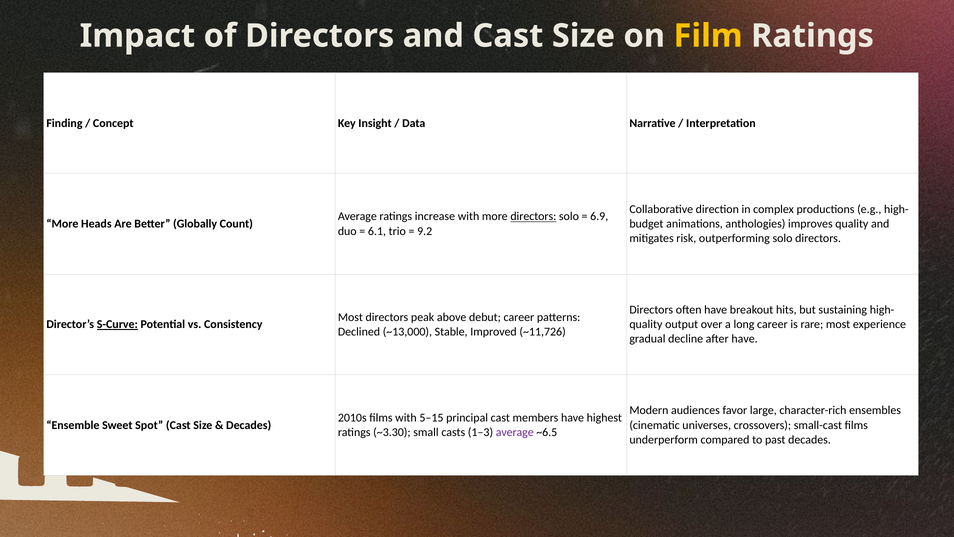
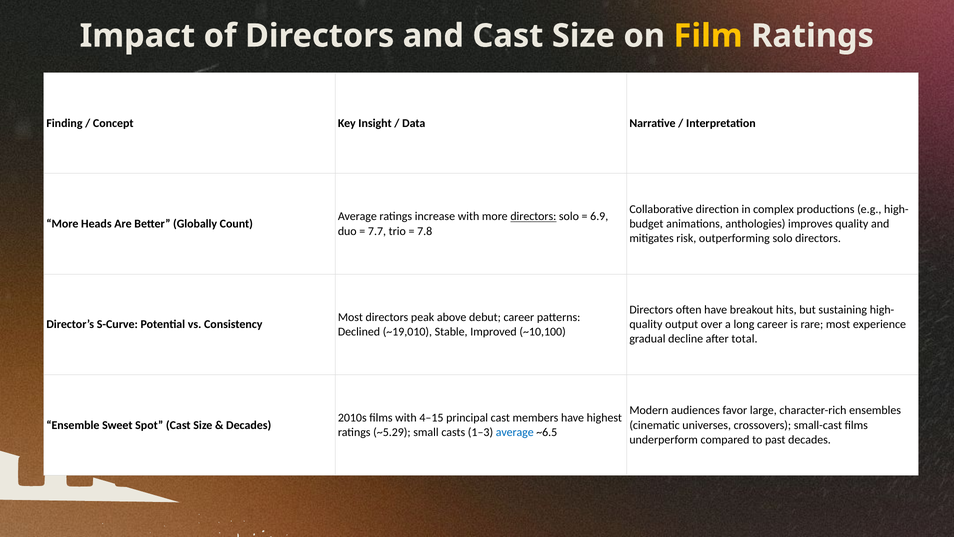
6.1: 6.1 -> 7.7
9.2: 9.2 -> 7.8
S-Curve underline: present -> none
~13,000: ~13,000 -> ~19,010
~11,726: ~11,726 -> ~10,100
after have: have -> total
5–15: 5–15 -> 4–15
~3.30: ~3.30 -> ~5.29
average at (515, 432) colour: purple -> blue
